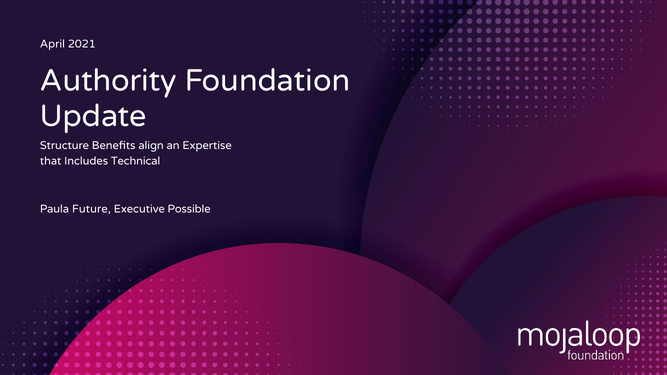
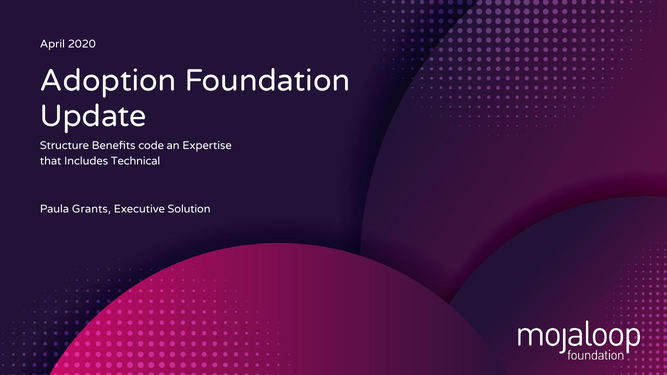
2021: 2021 -> 2020
Authority: Authority -> Adoption
align: align -> code
Future: Future -> Grants
Possible: Possible -> Solution
